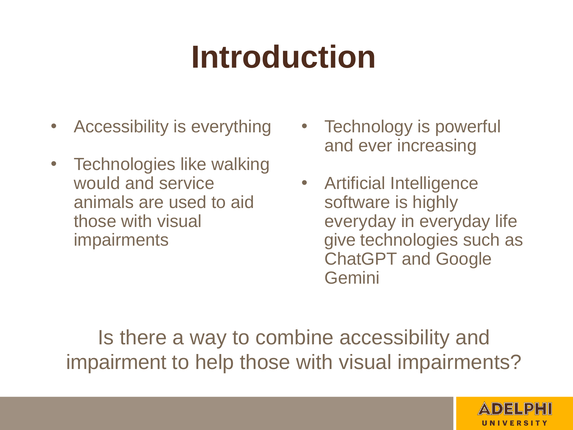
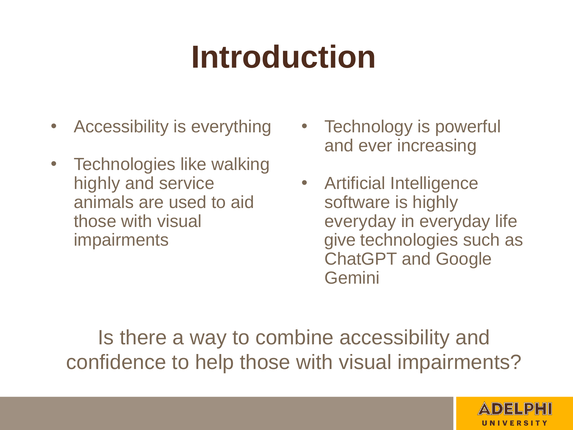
would at (97, 183): would -> highly
impairment: impairment -> confidence
